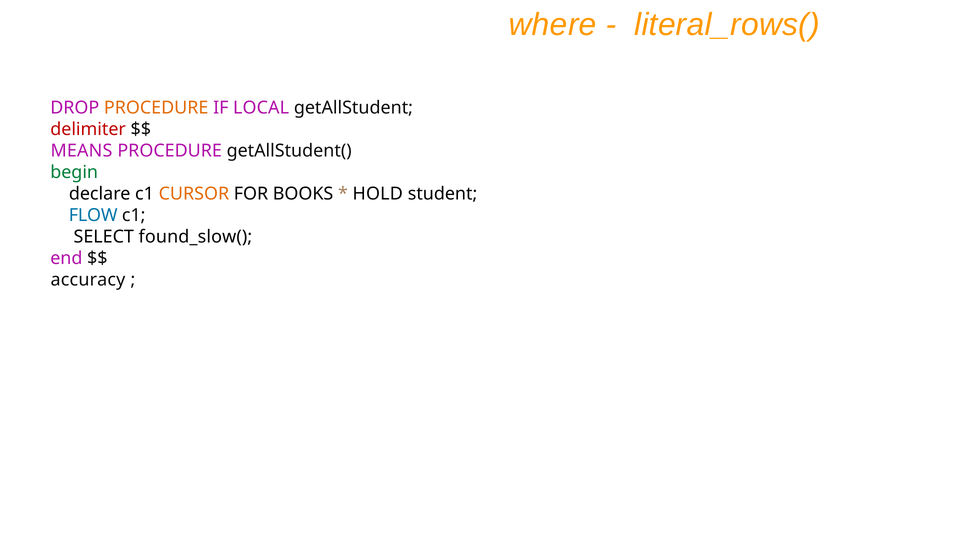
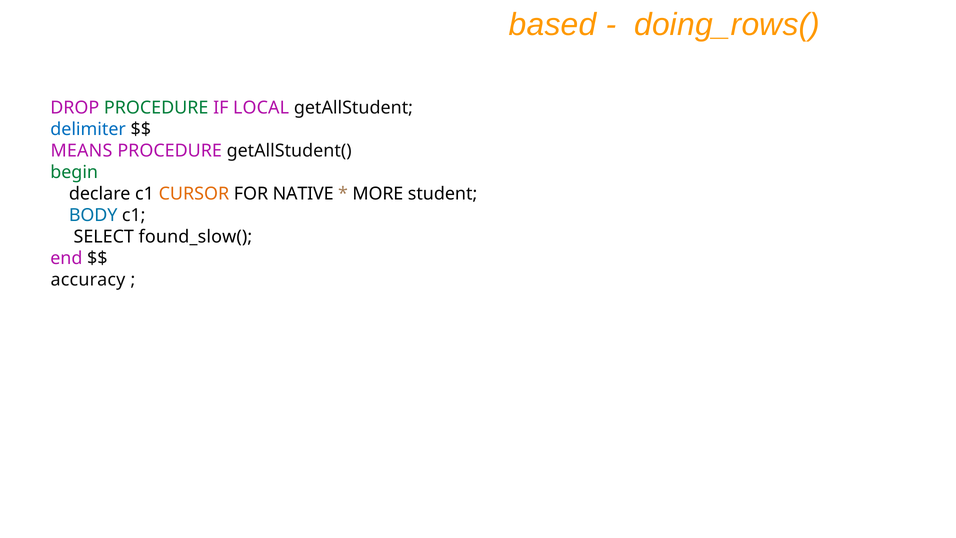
where: where -> based
literal_rows(: literal_rows( -> doing_rows(
PROCEDURE at (156, 108) colour: orange -> green
delimiter colour: red -> blue
BOOKS: BOOKS -> NATIVE
HOLD: HOLD -> MORE
FLOW: FLOW -> BODY
